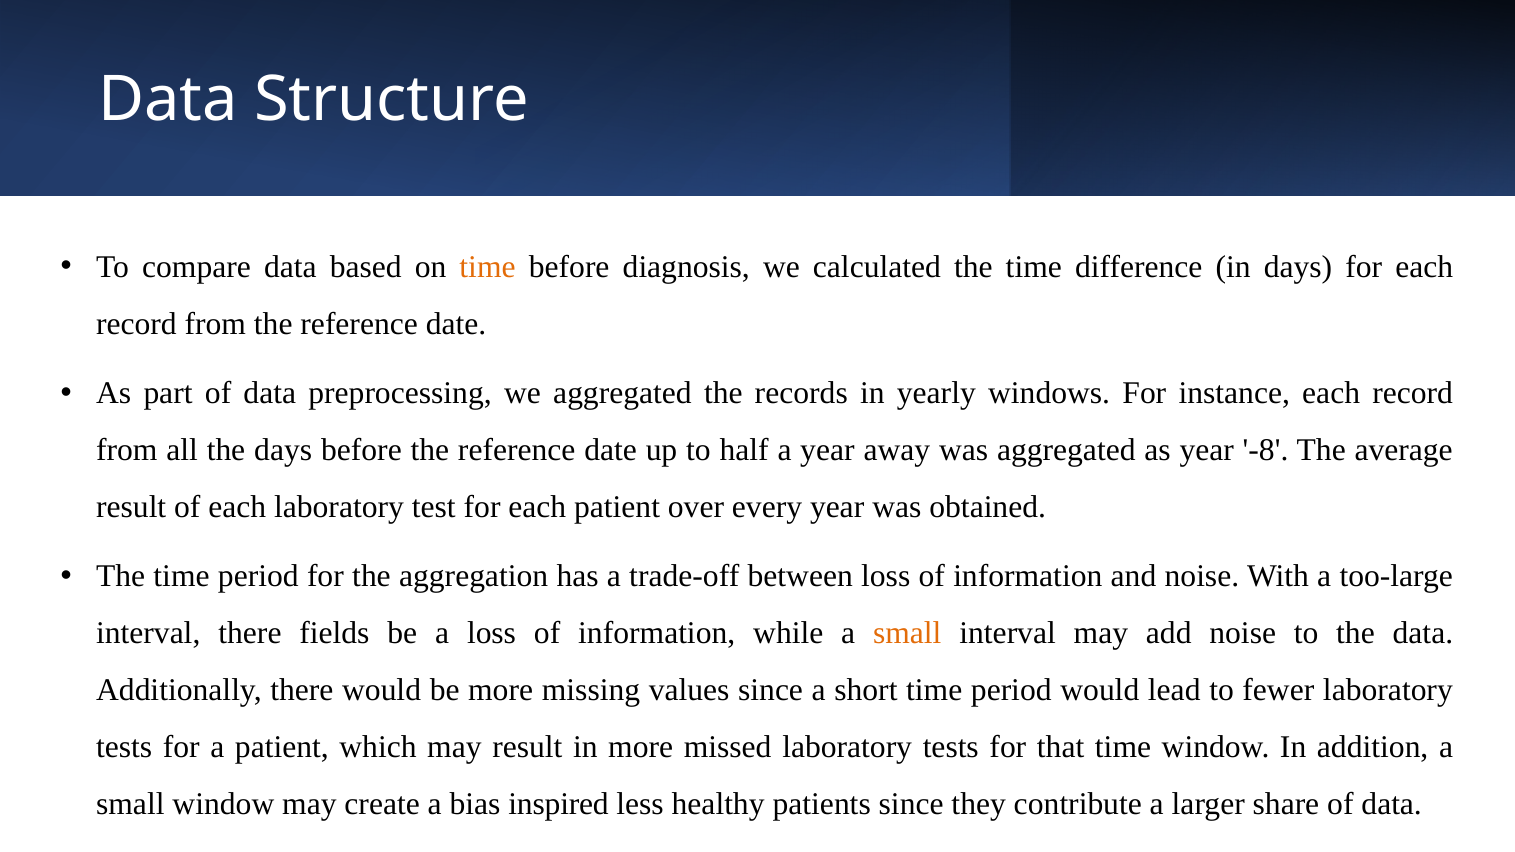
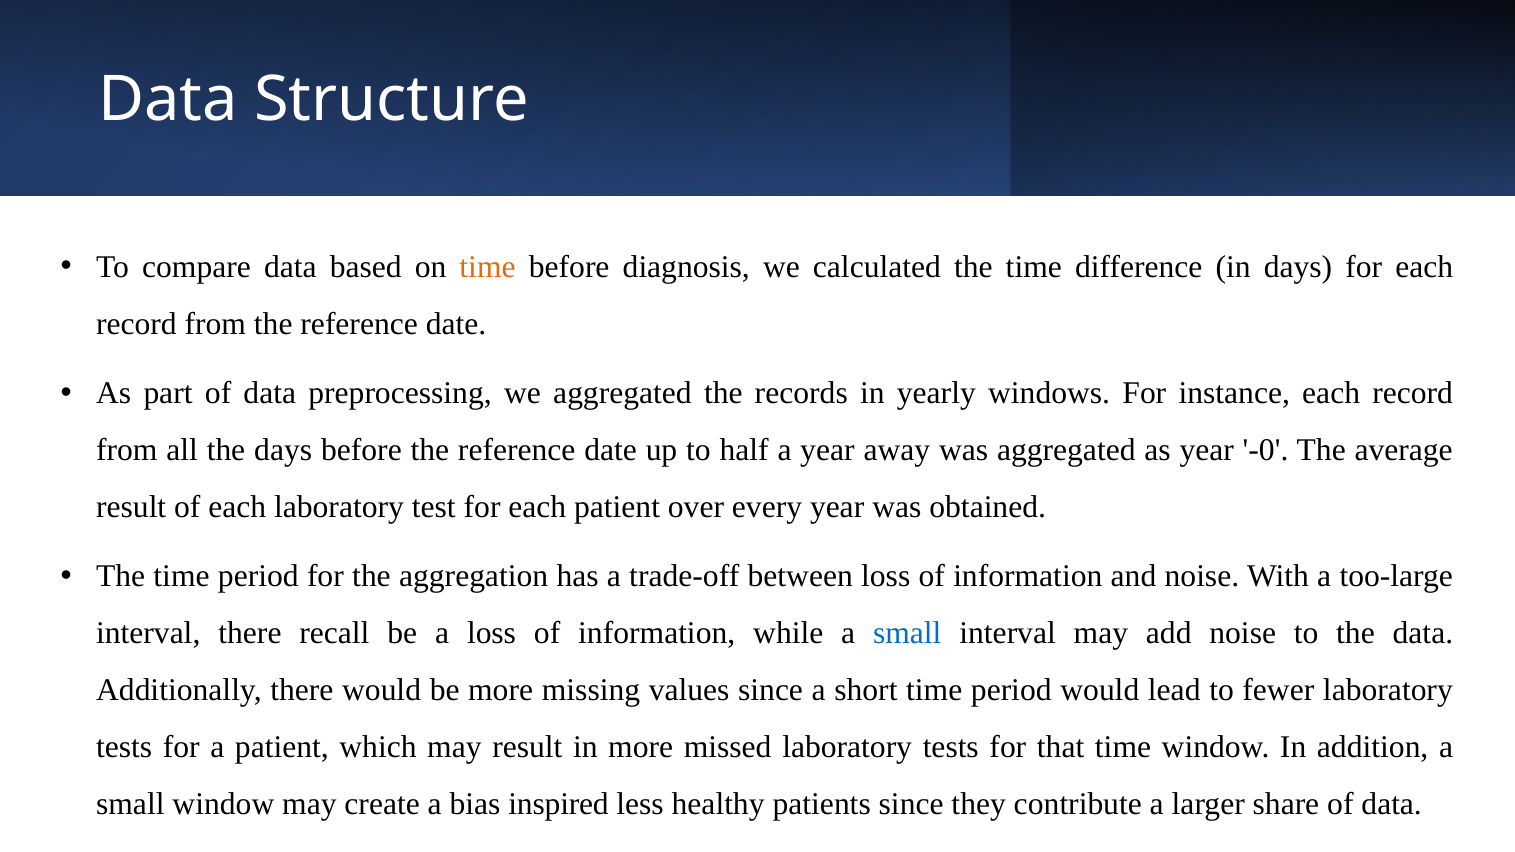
-8: -8 -> -0
fields: fields -> recall
small at (907, 633) colour: orange -> blue
